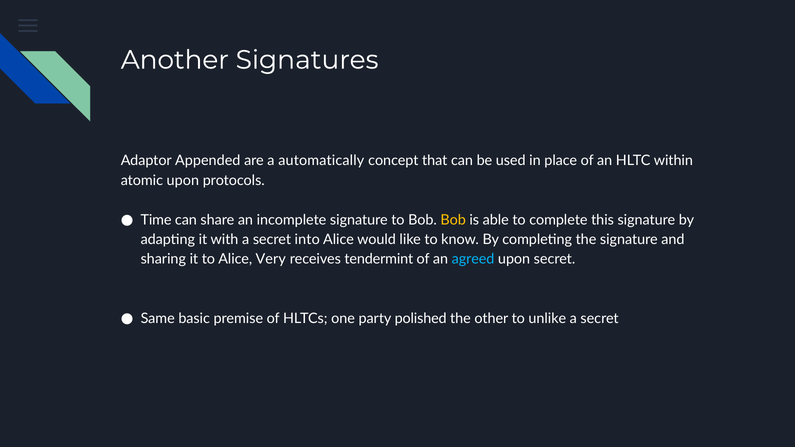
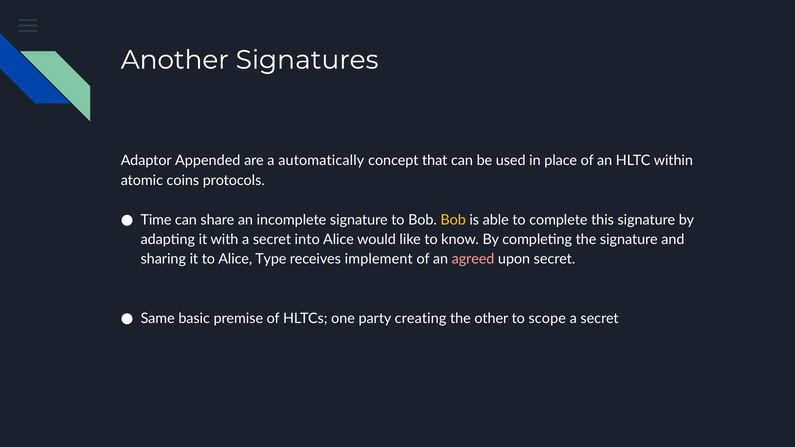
atomic upon: upon -> coins
Very: Very -> Type
tendermint: tendermint -> implement
agreed colour: light blue -> pink
polished: polished -> creating
unlike: unlike -> scope
